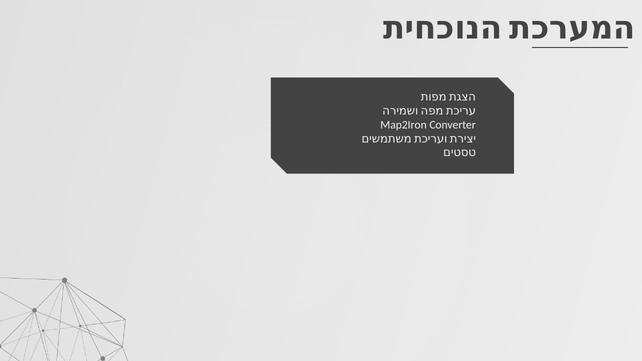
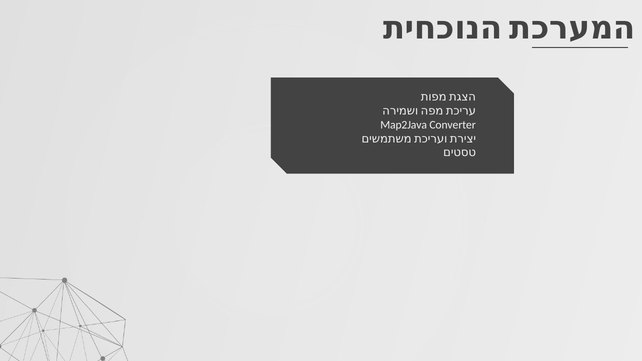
Map2Iron: Map2Iron -> Map2Java
